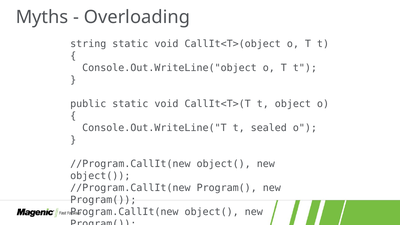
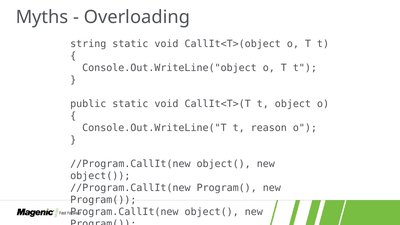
sealed: sealed -> reason
